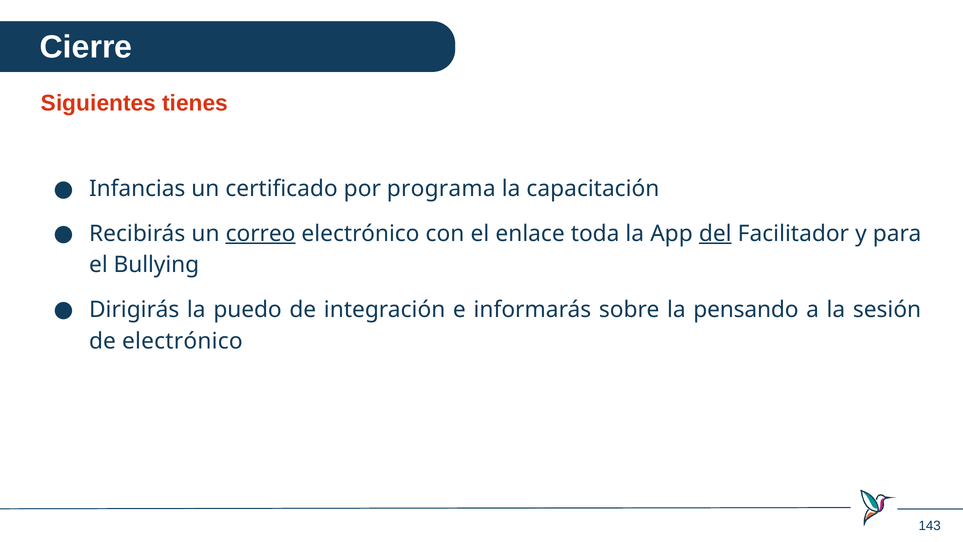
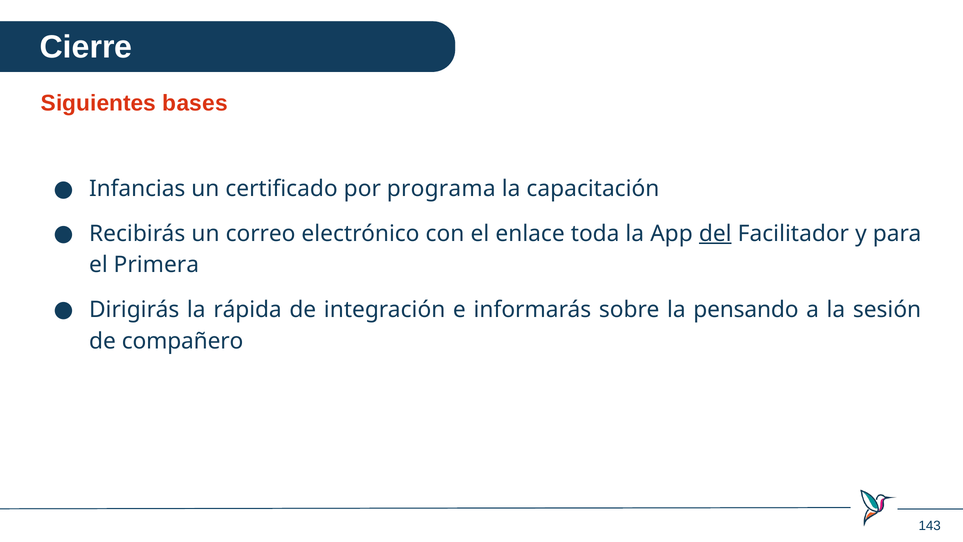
tienes: tienes -> bases
correo underline: present -> none
Bullying: Bullying -> Primera
puedo: puedo -> rápida
de electrónico: electrónico -> compañero
